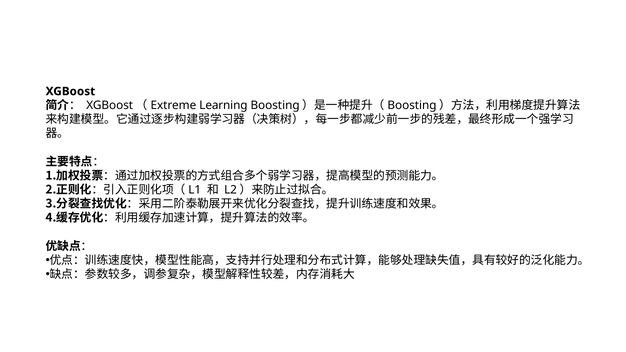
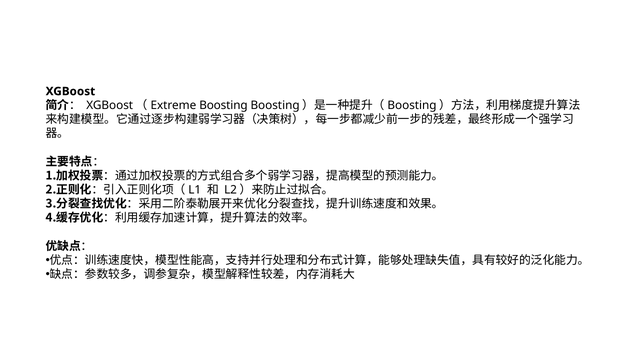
Learning: Learning -> Boosting
